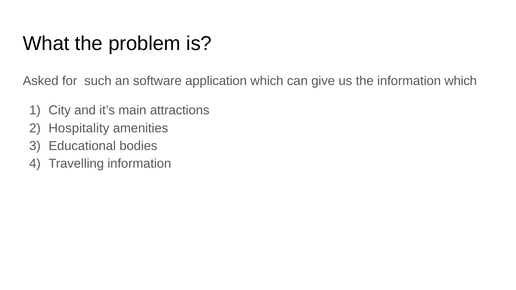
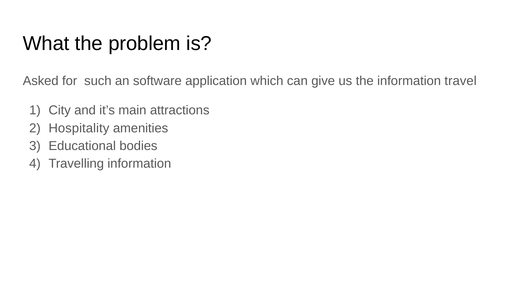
information which: which -> travel
